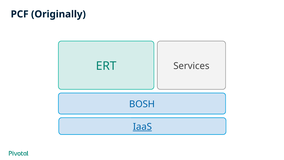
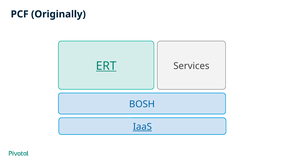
ERT underline: none -> present
